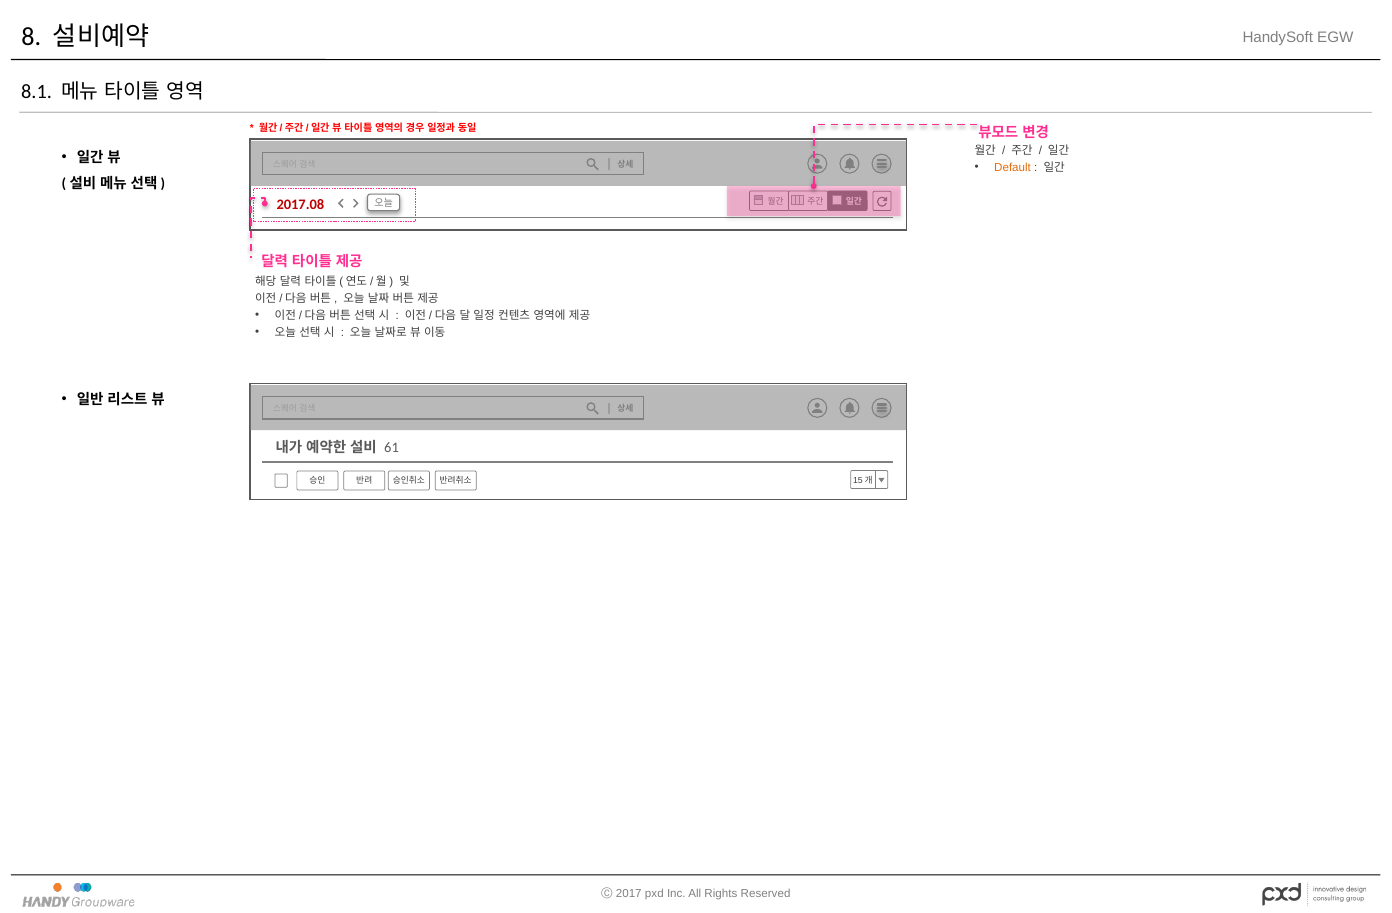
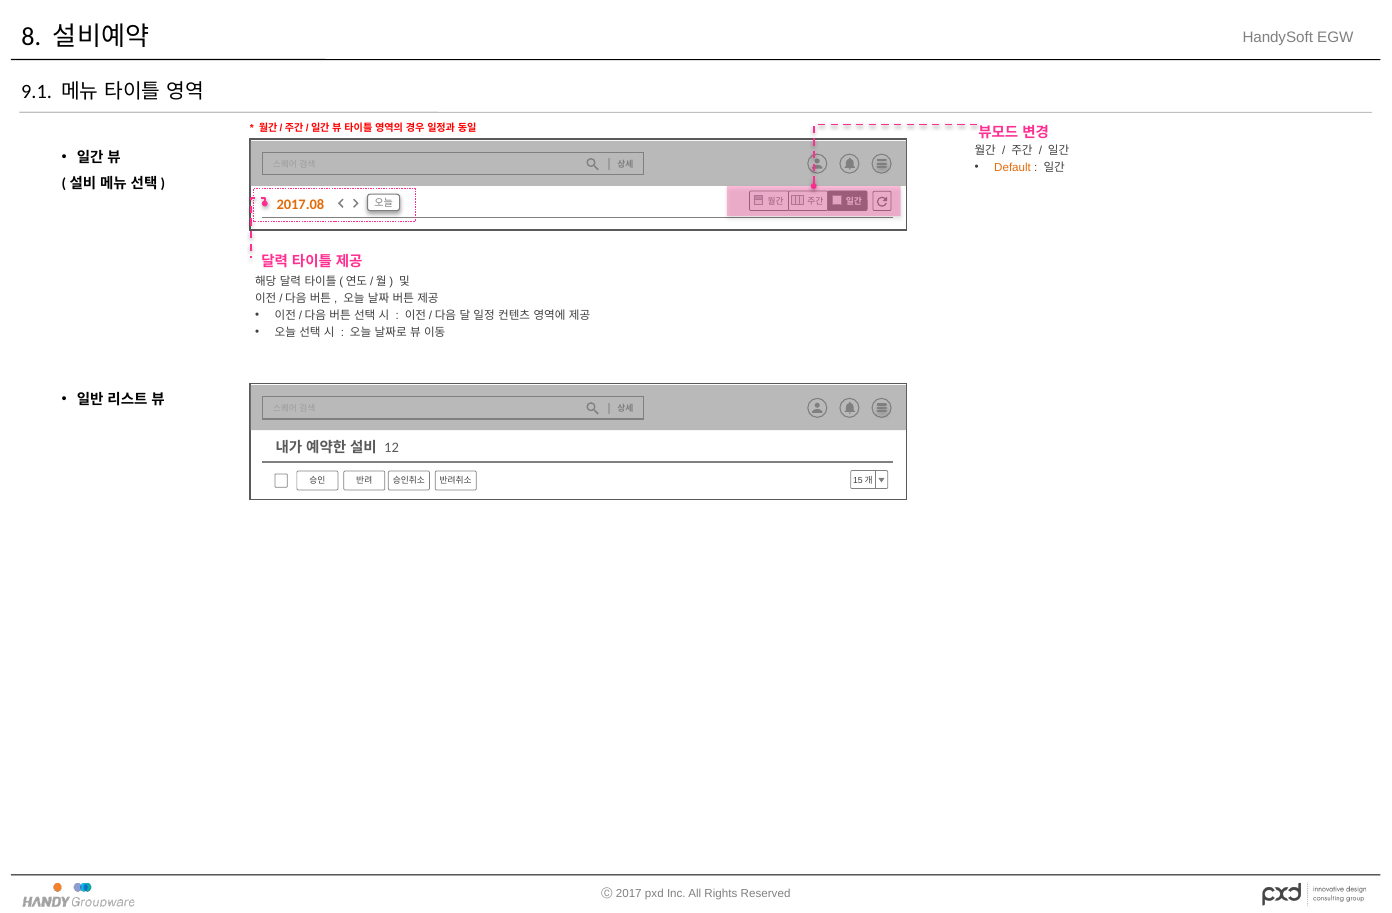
8.1: 8.1 -> 9.1
2017.08 colour: red -> orange
61: 61 -> 12
